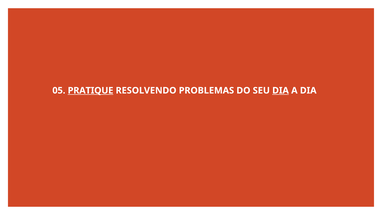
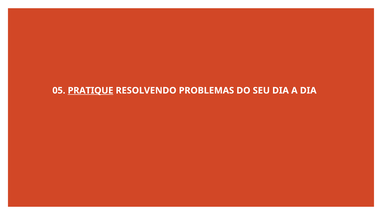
DIA at (281, 90) underline: present -> none
